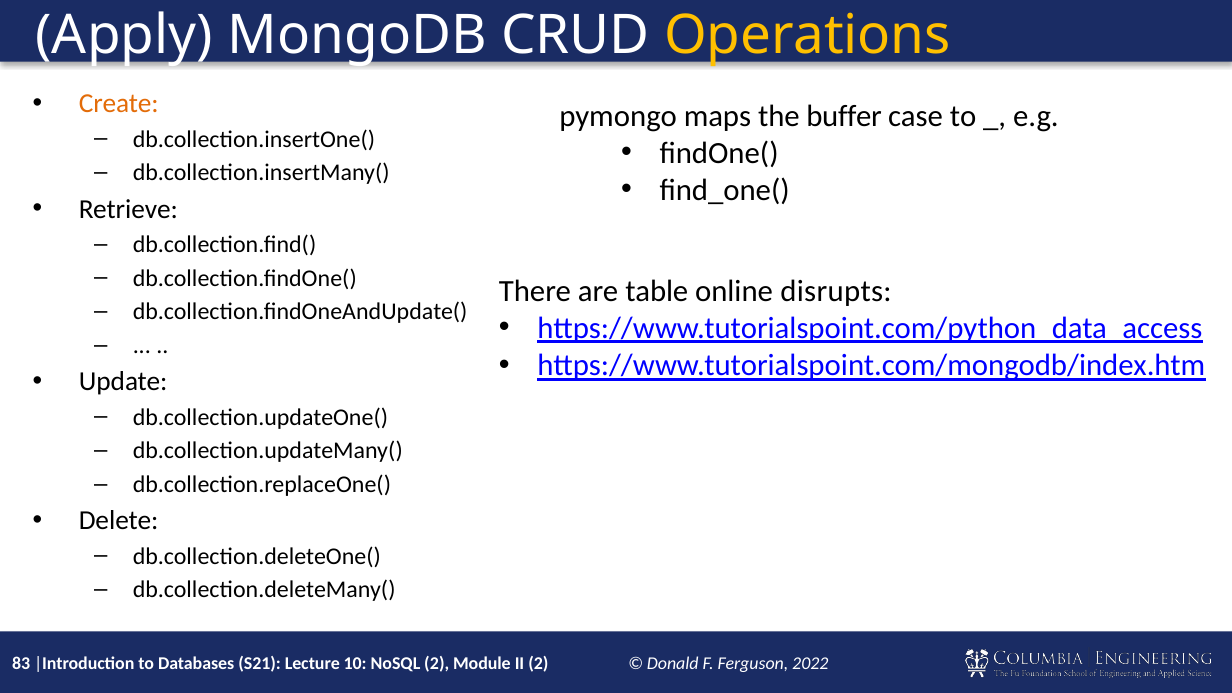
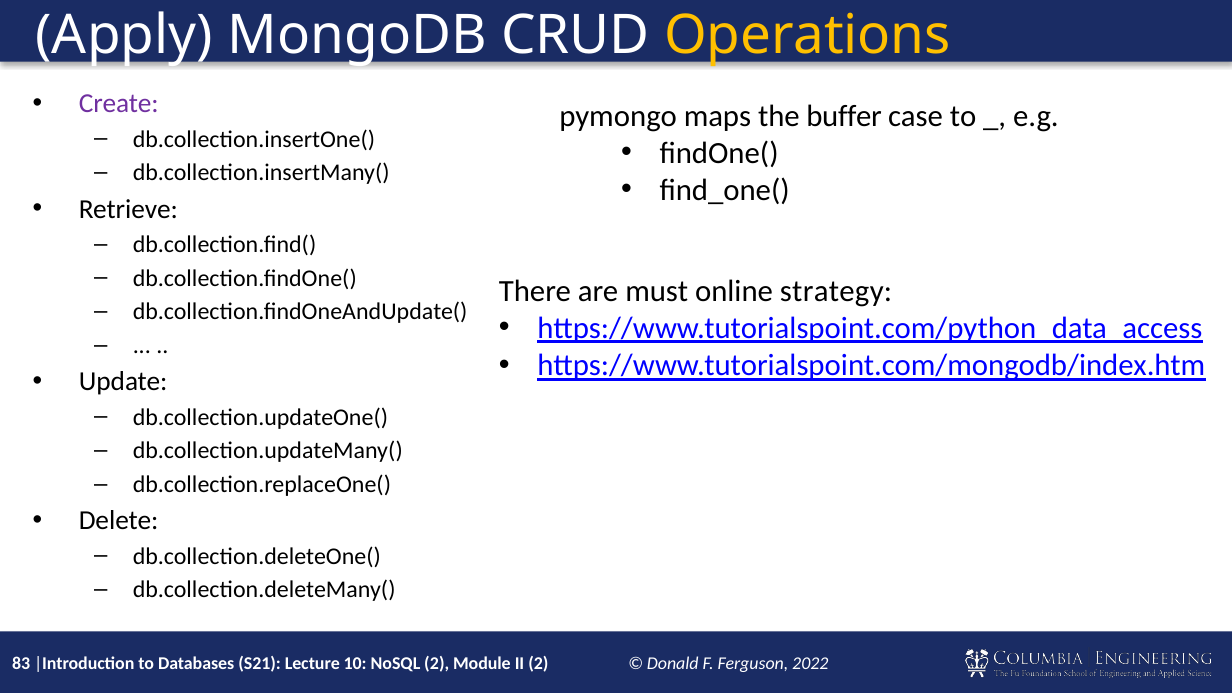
Create colour: orange -> purple
table: table -> must
disrupts: disrupts -> strategy
